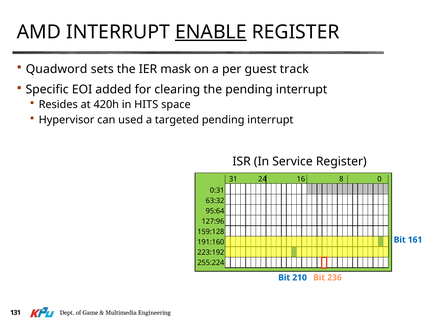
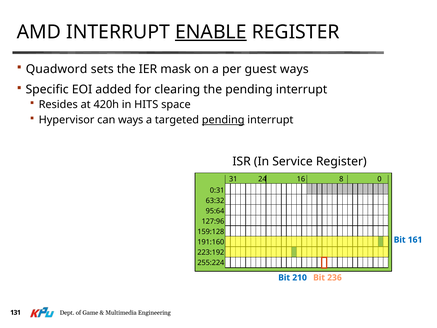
guest track: track -> ways
can used: used -> ways
pending at (223, 120) underline: none -> present
